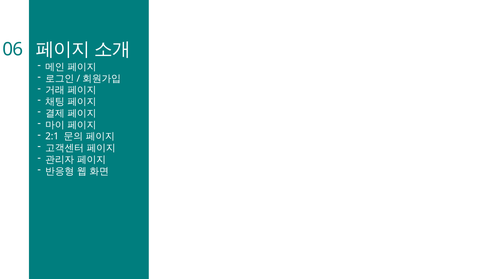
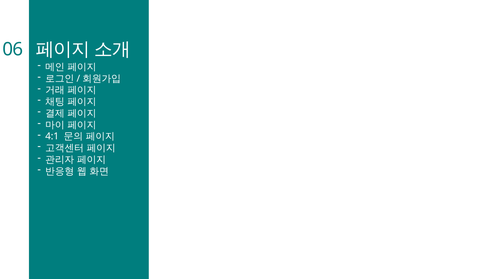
2:1: 2:1 -> 4:1
